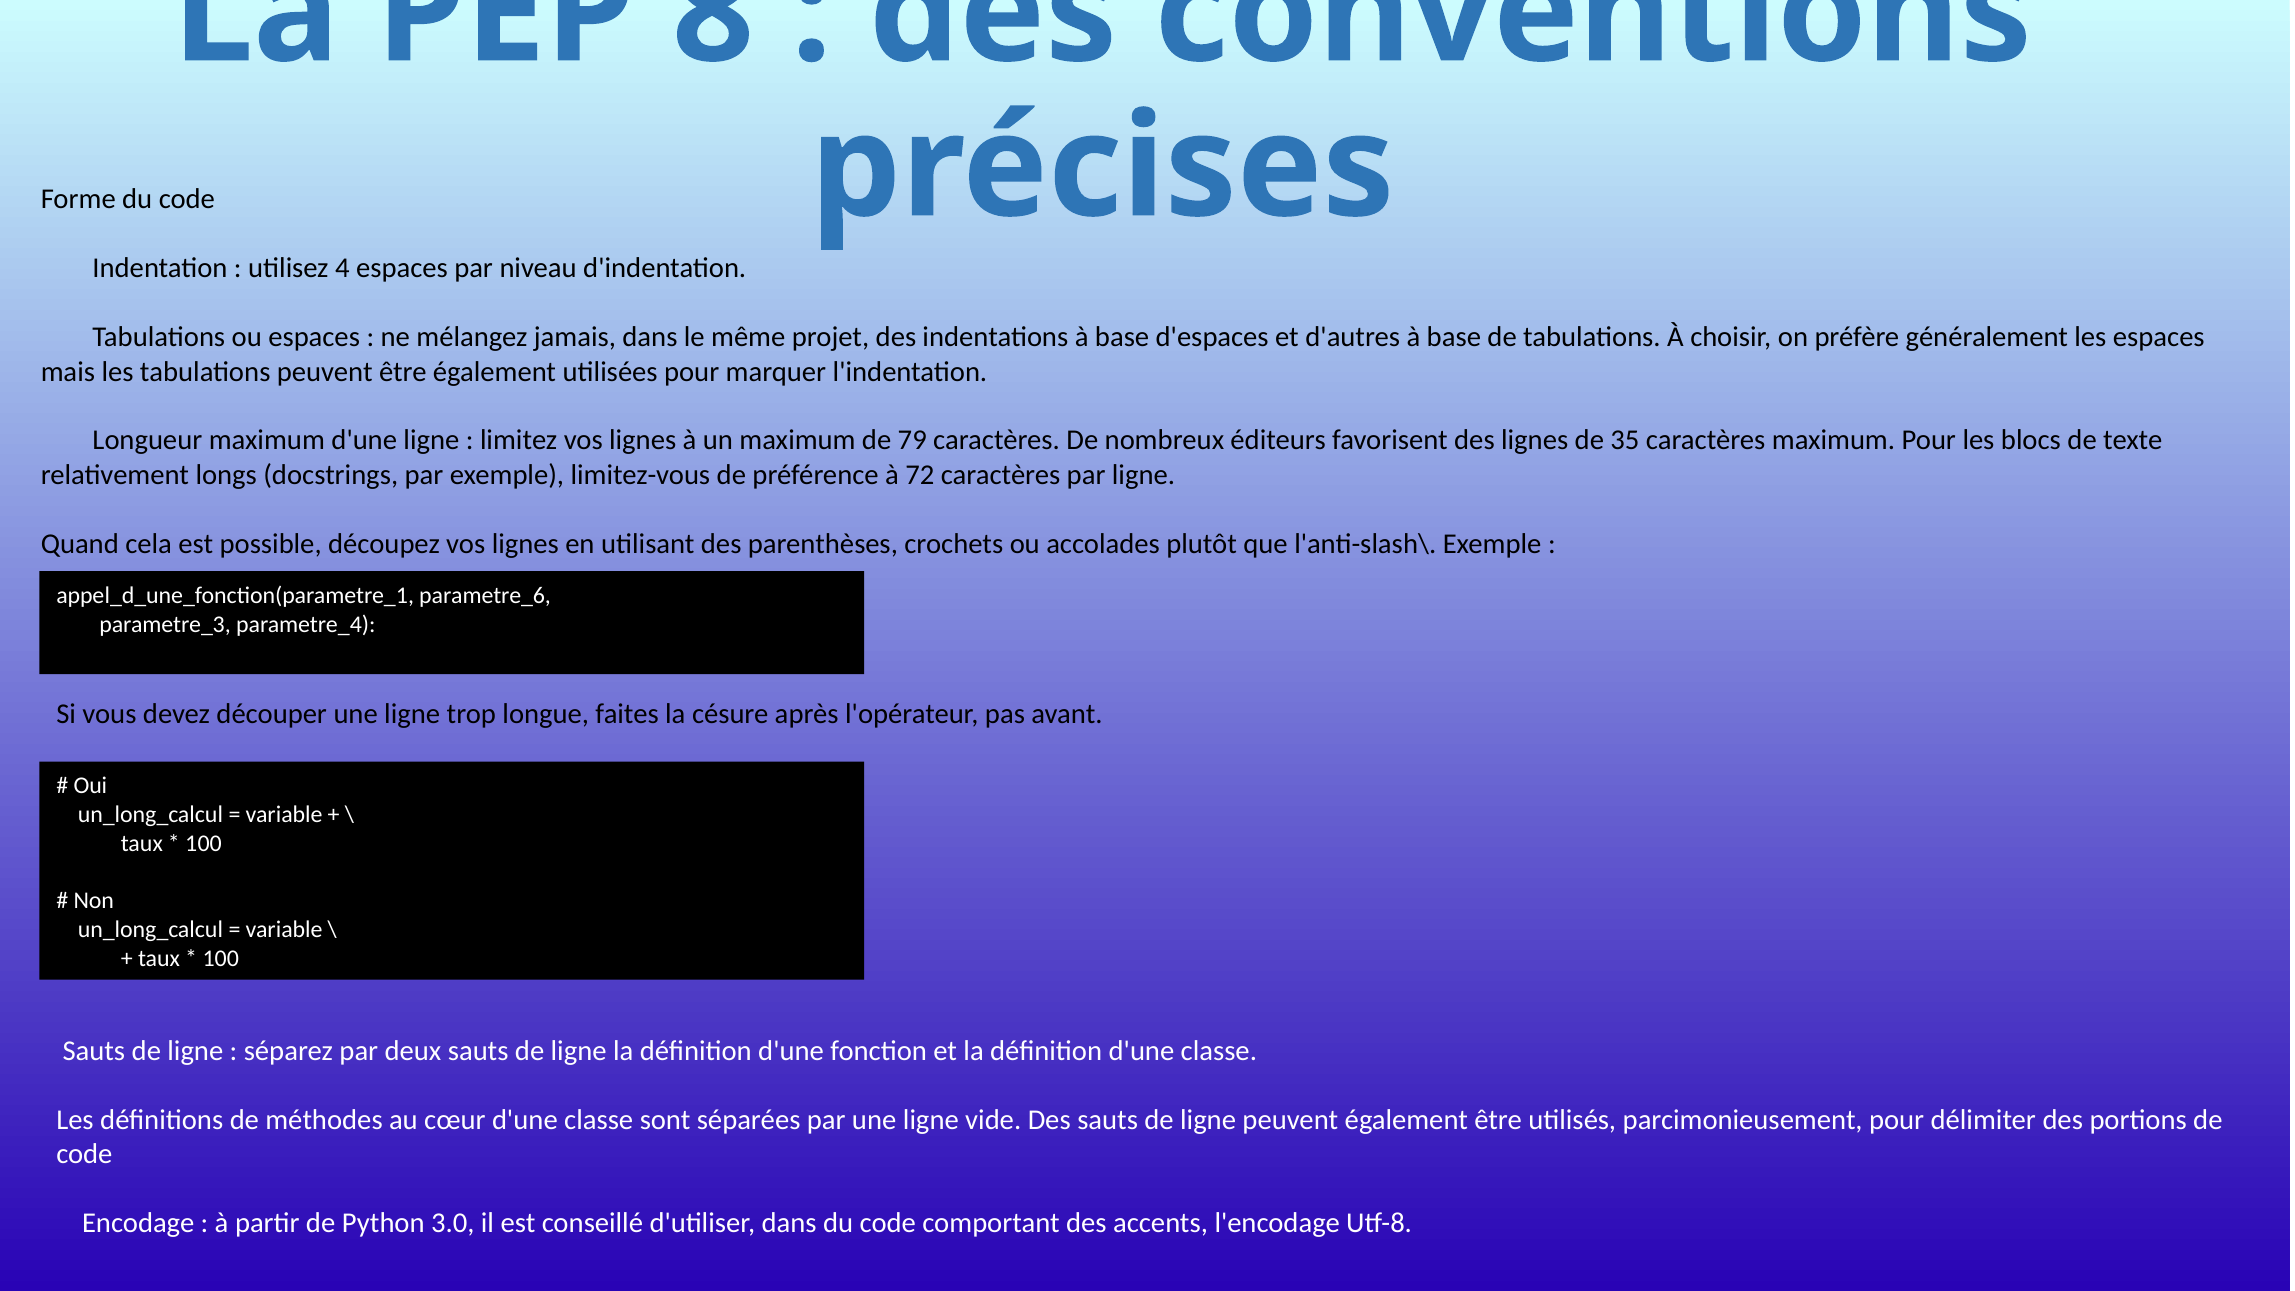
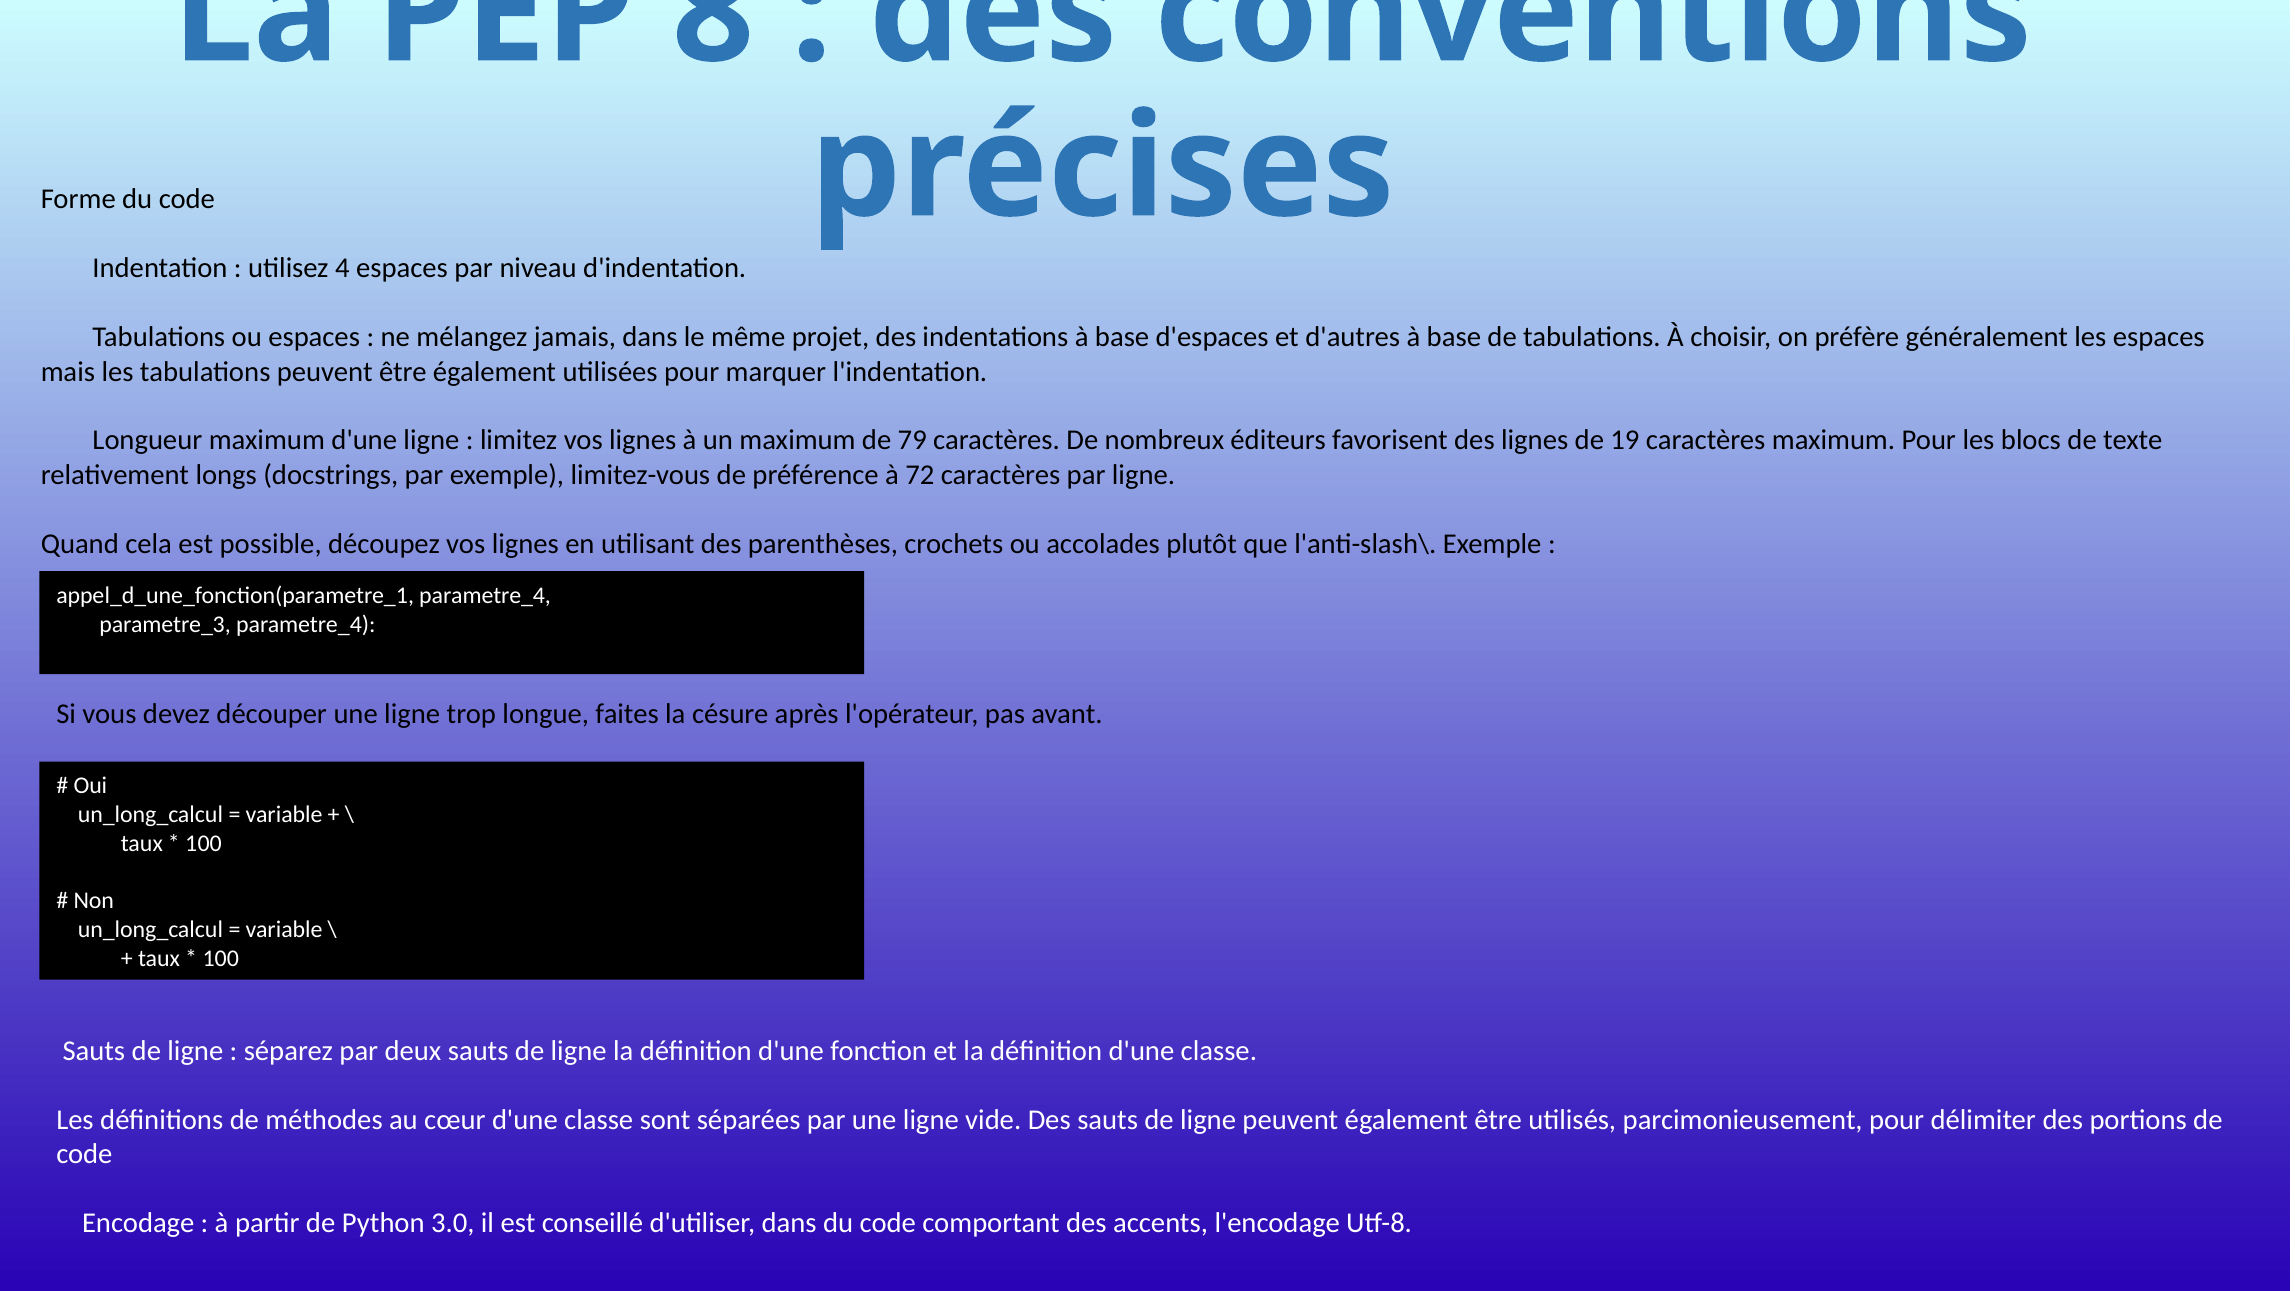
35: 35 -> 19
appel_d_une_fonction(parametre_1 parametre_6: parametre_6 -> parametre_4
